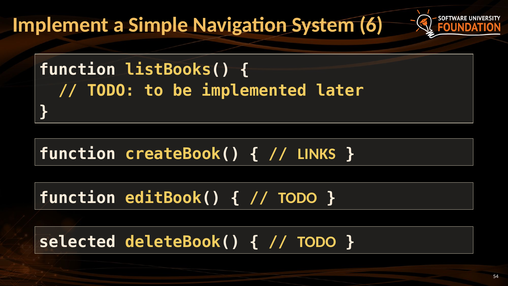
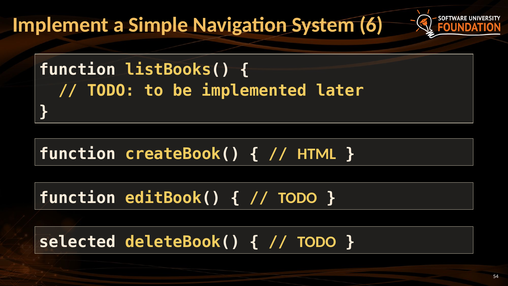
LINKS: LINKS -> HTML
